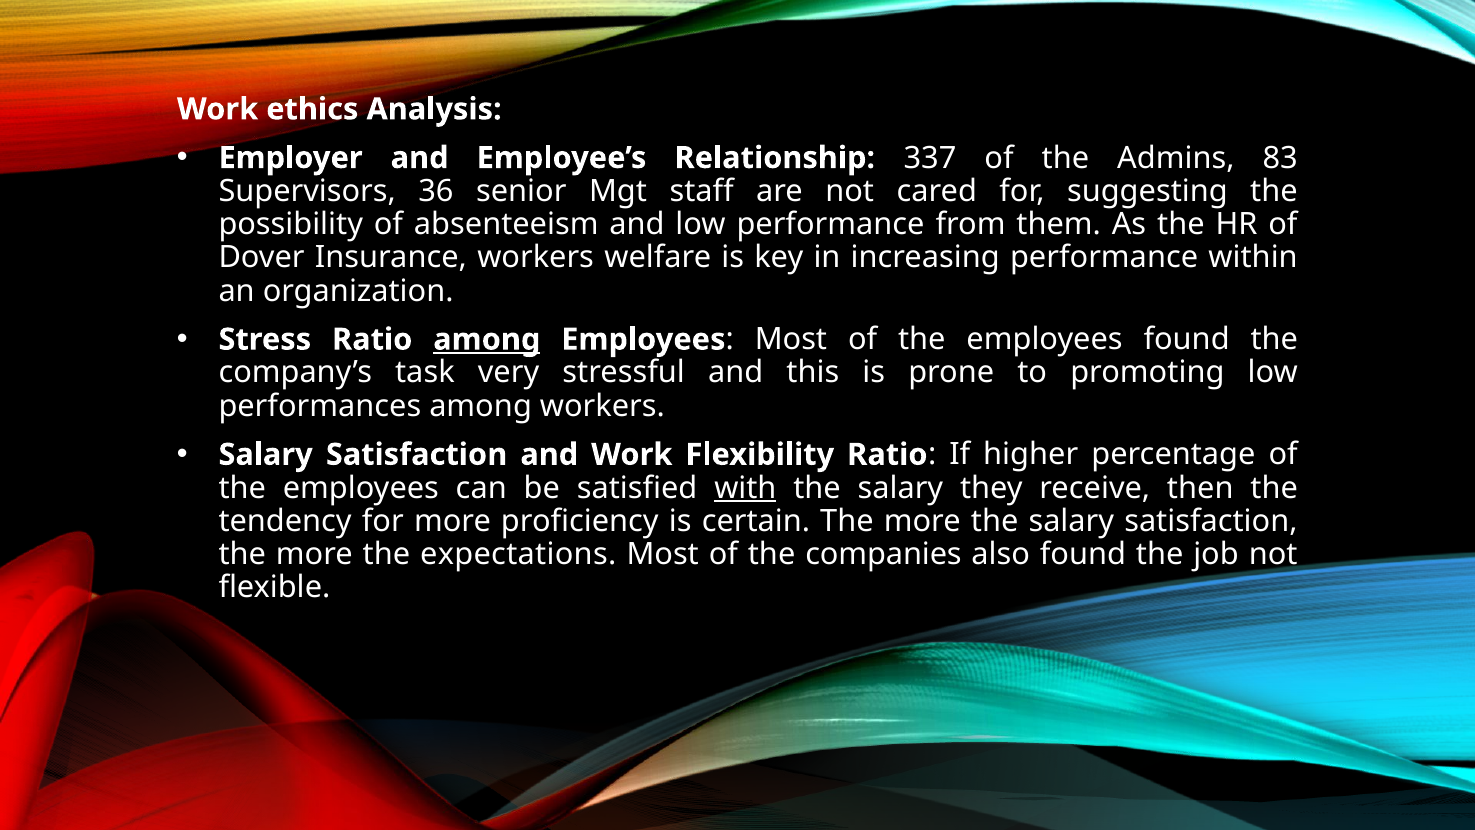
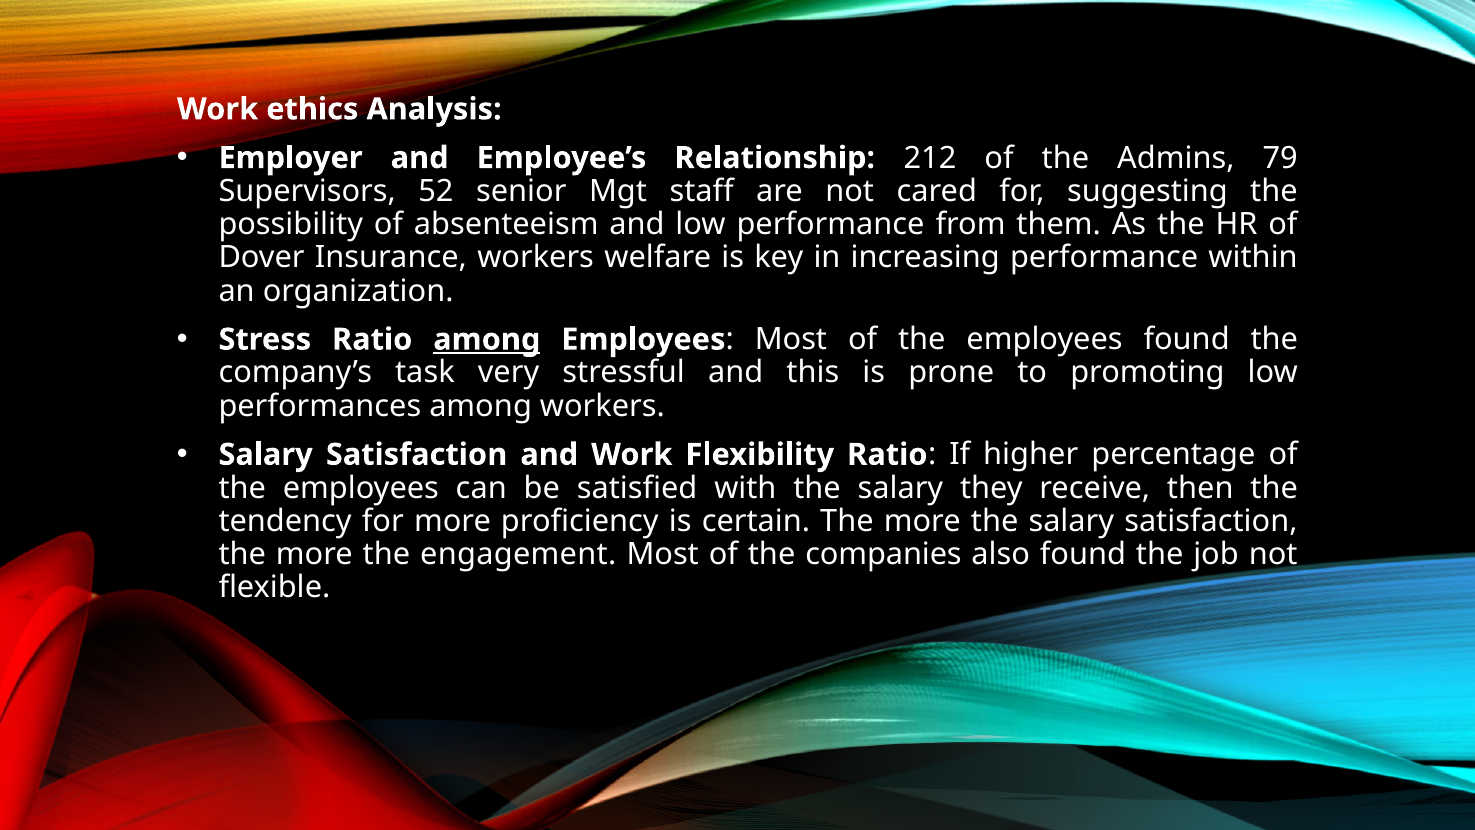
337: 337 -> 212
83: 83 -> 79
36: 36 -> 52
with underline: present -> none
expectations: expectations -> engagement
